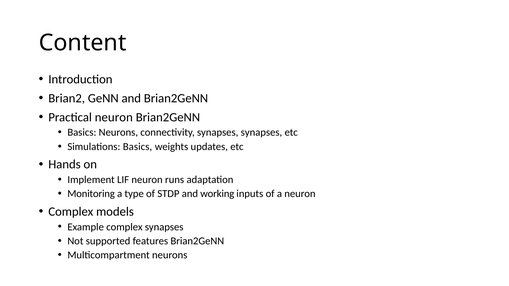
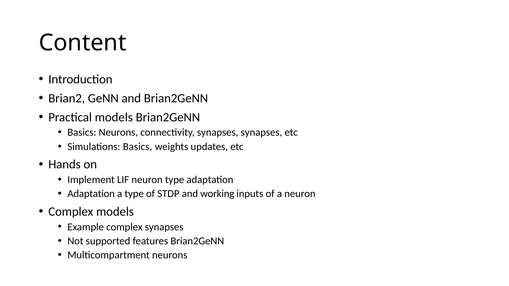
Practical neuron: neuron -> models
neuron runs: runs -> type
Monitoring at (91, 194): Monitoring -> Adaptation
